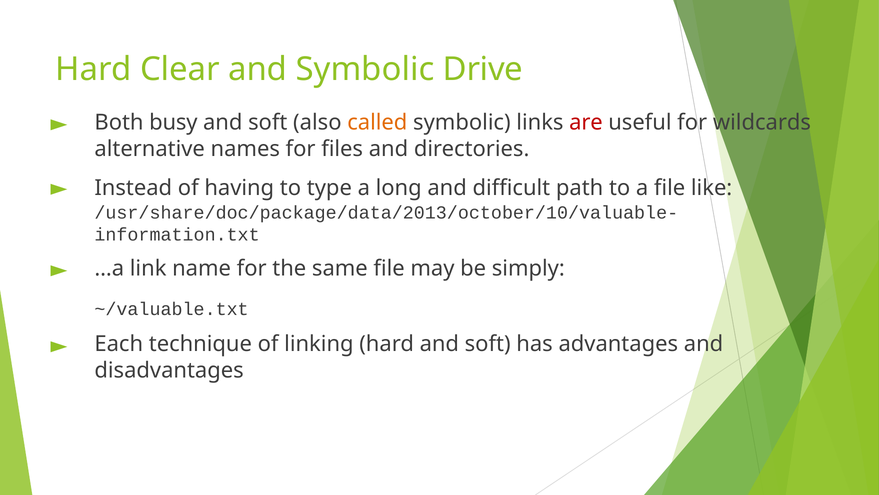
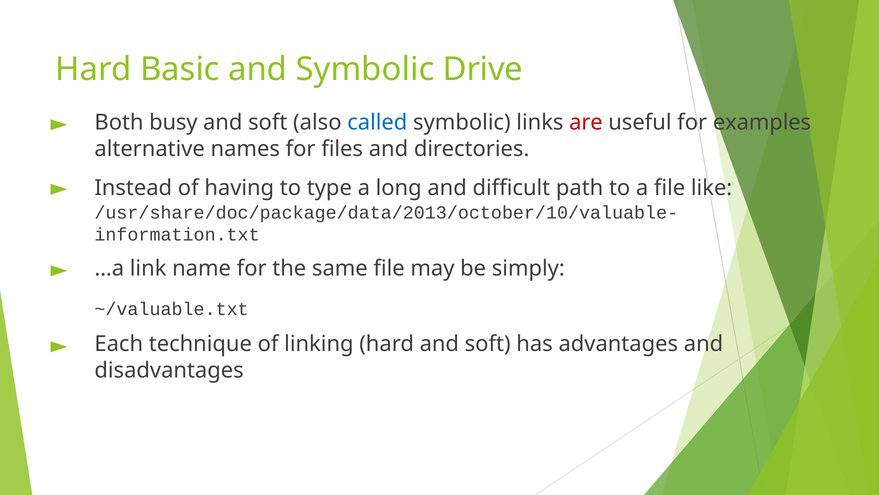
Clear: Clear -> Basic
called colour: orange -> blue
wildcards: wildcards -> examples
